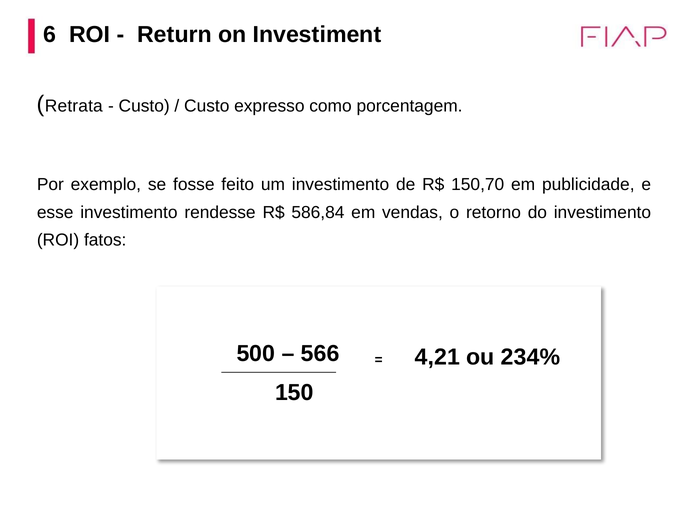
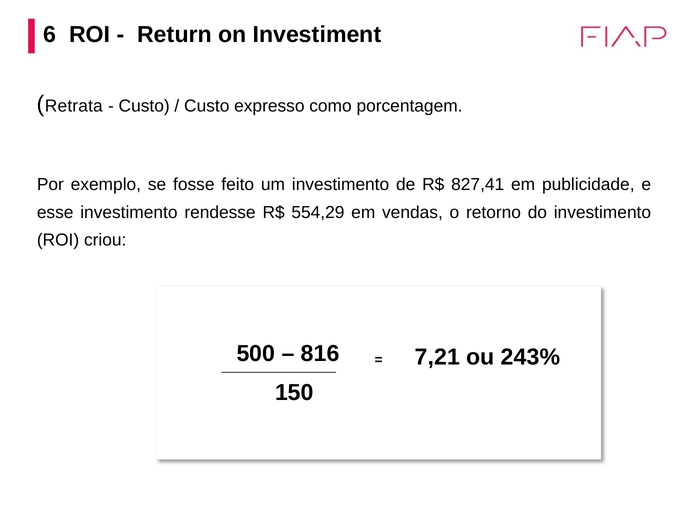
150,70: 150,70 -> 827,41
586,84: 586,84 -> 554,29
fatos: fatos -> criou
566: 566 -> 816
4,21: 4,21 -> 7,21
234%: 234% -> 243%
